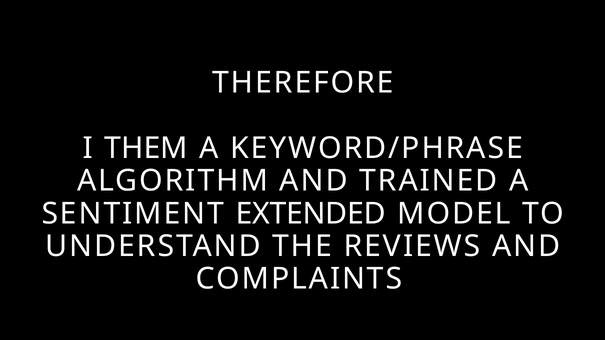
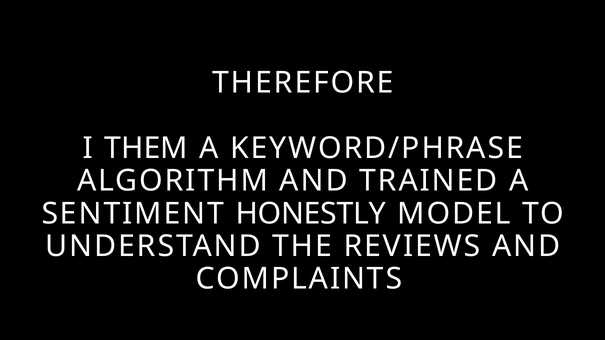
EXTENDED: EXTENDED -> HONESTLY
